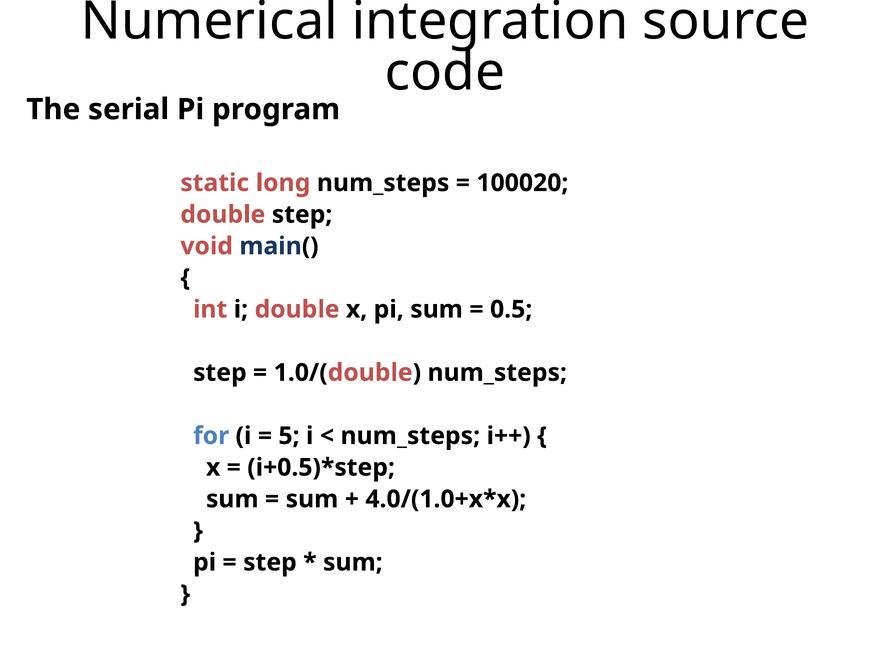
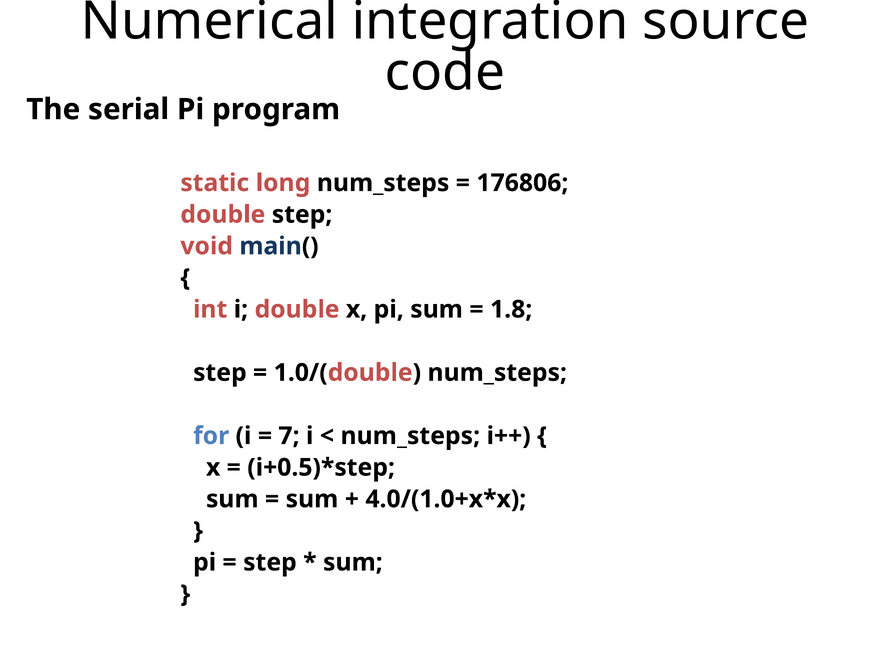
100020: 100020 -> 176806
0.5: 0.5 -> 1.8
5: 5 -> 7
